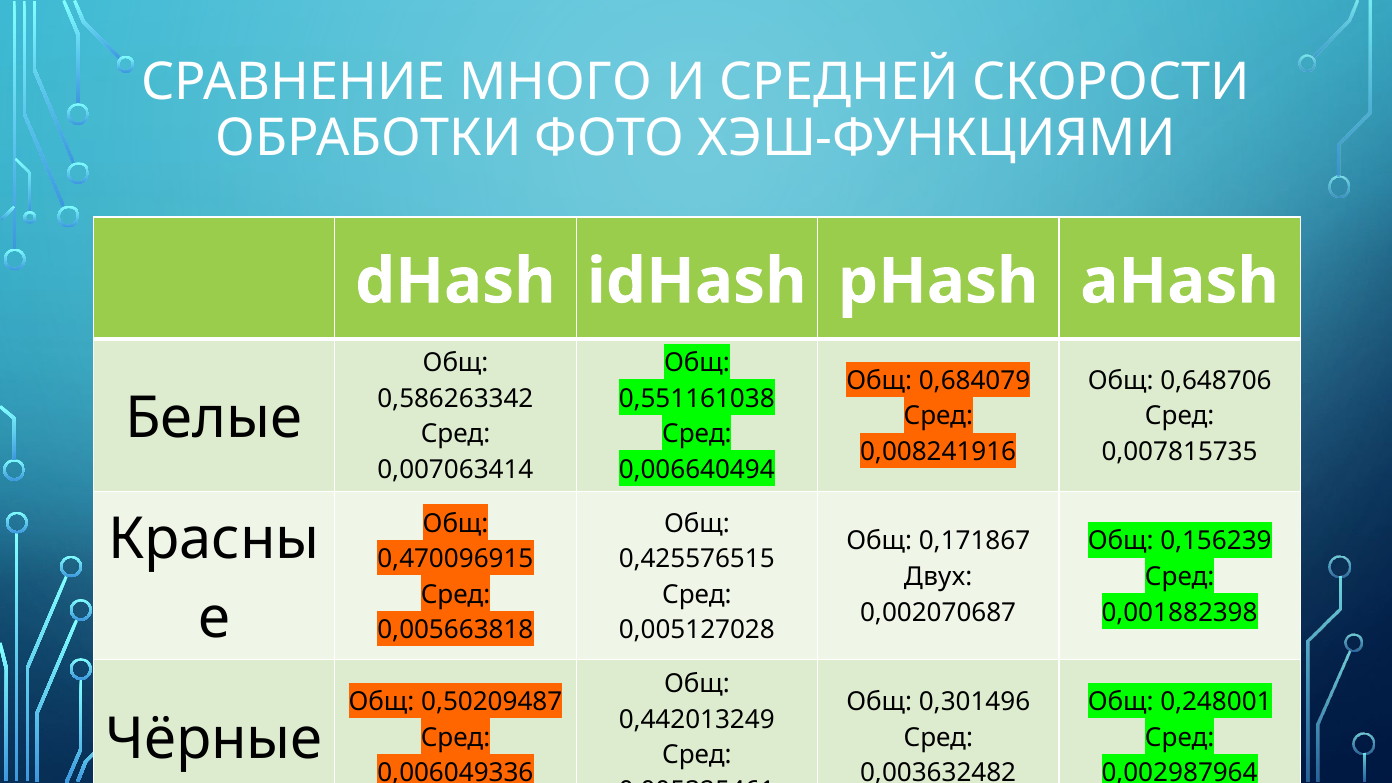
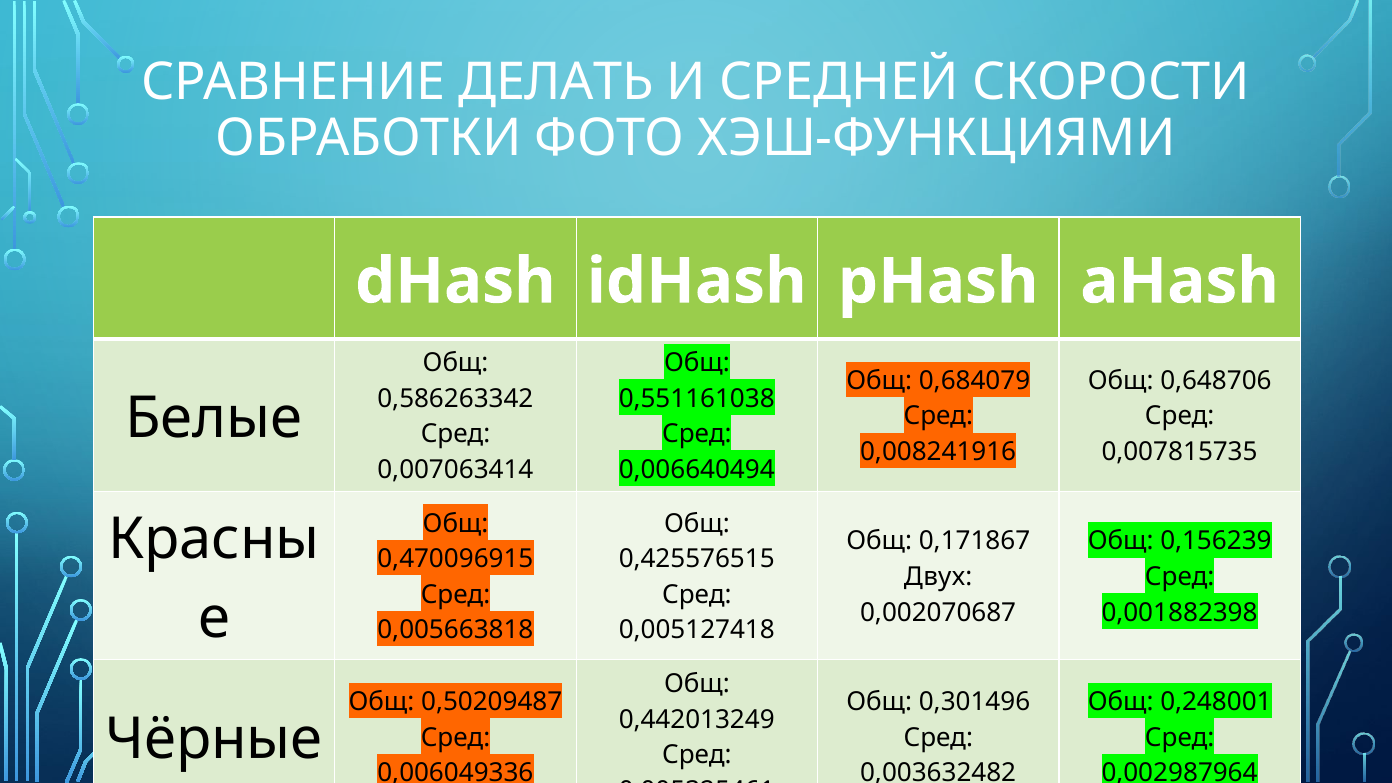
МНОГО: МНОГО -> ДЕЛАТЬ
0,005127028: 0,005127028 -> 0,005127418
